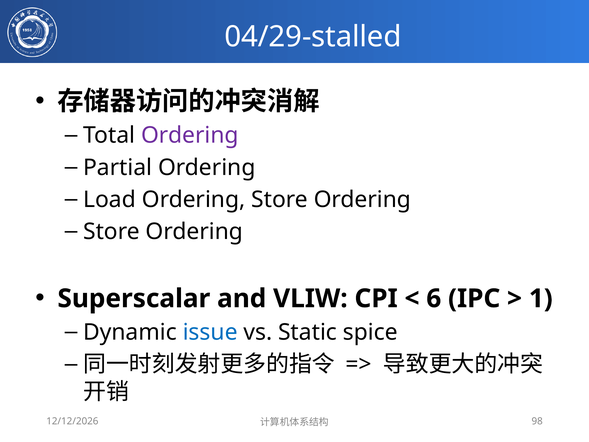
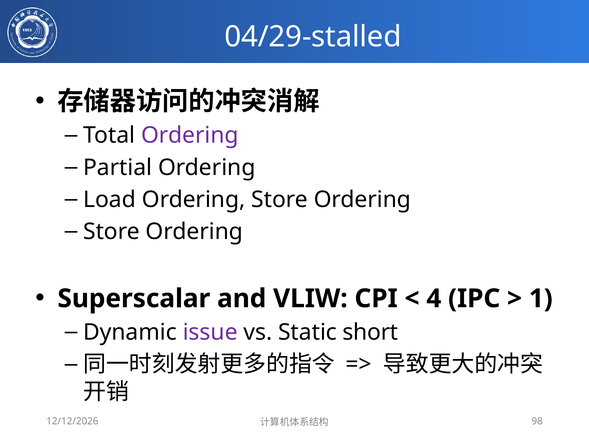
6: 6 -> 4
issue colour: blue -> purple
spice: spice -> short
